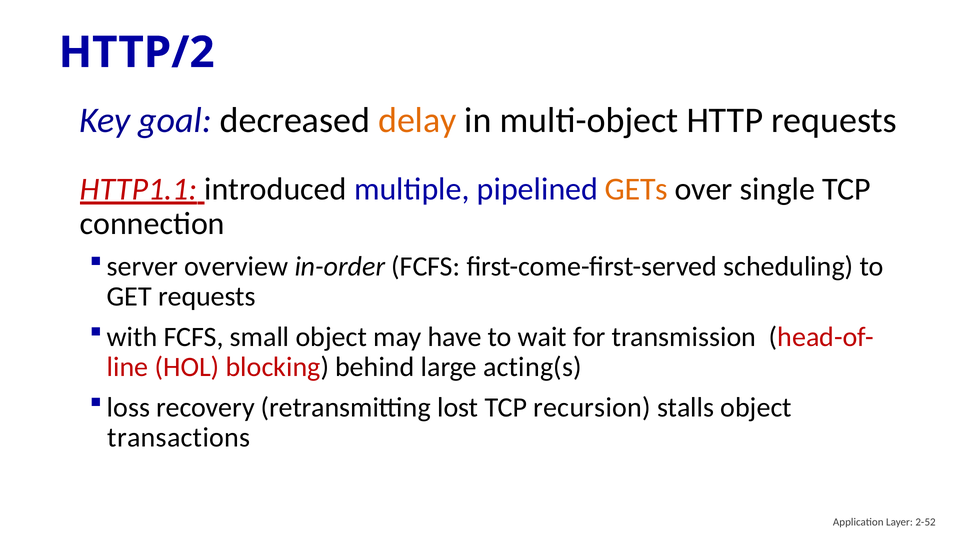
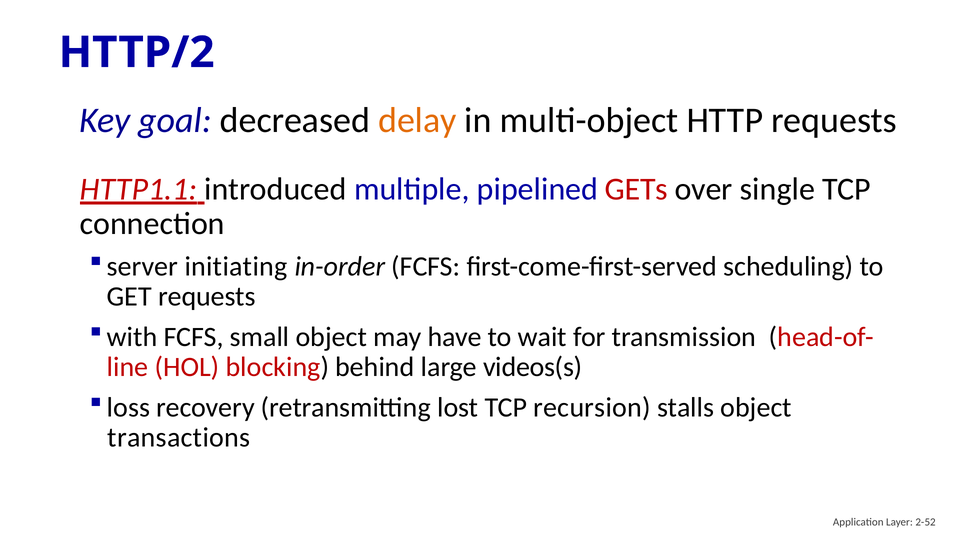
GETs colour: orange -> red
overview: overview -> initiating
acting(s: acting(s -> videos(s
